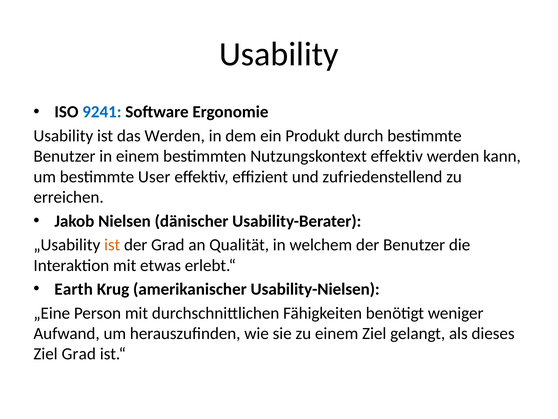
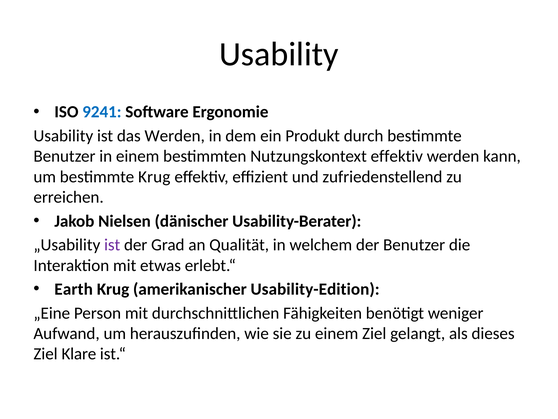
bestimmte User: User -> Krug
ist at (112, 245) colour: orange -> purple
Usability-Nielsen: Usability-Nielsen -> Usability-Edition
Ziel Grad: Grad -> Klare
